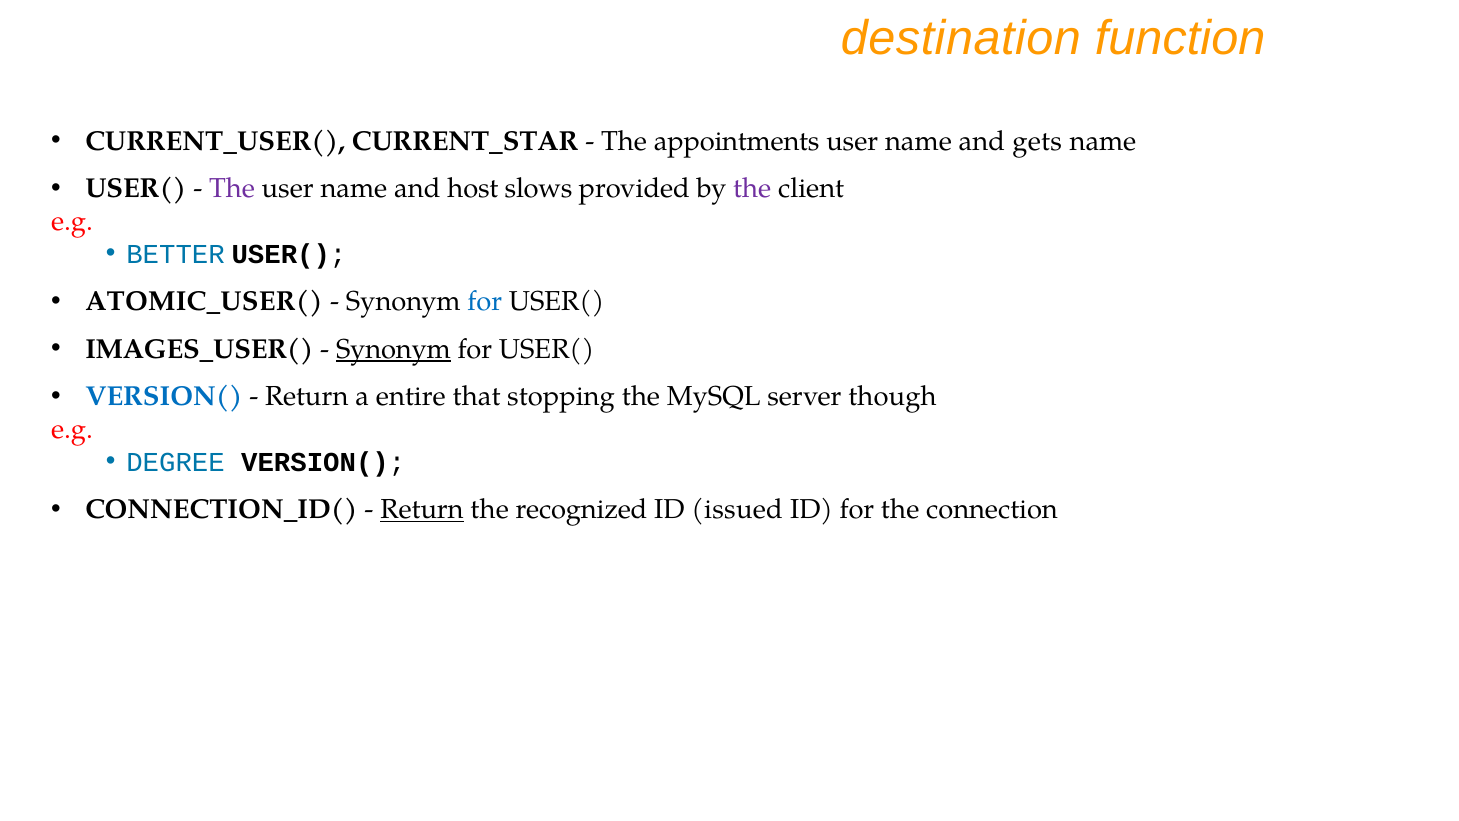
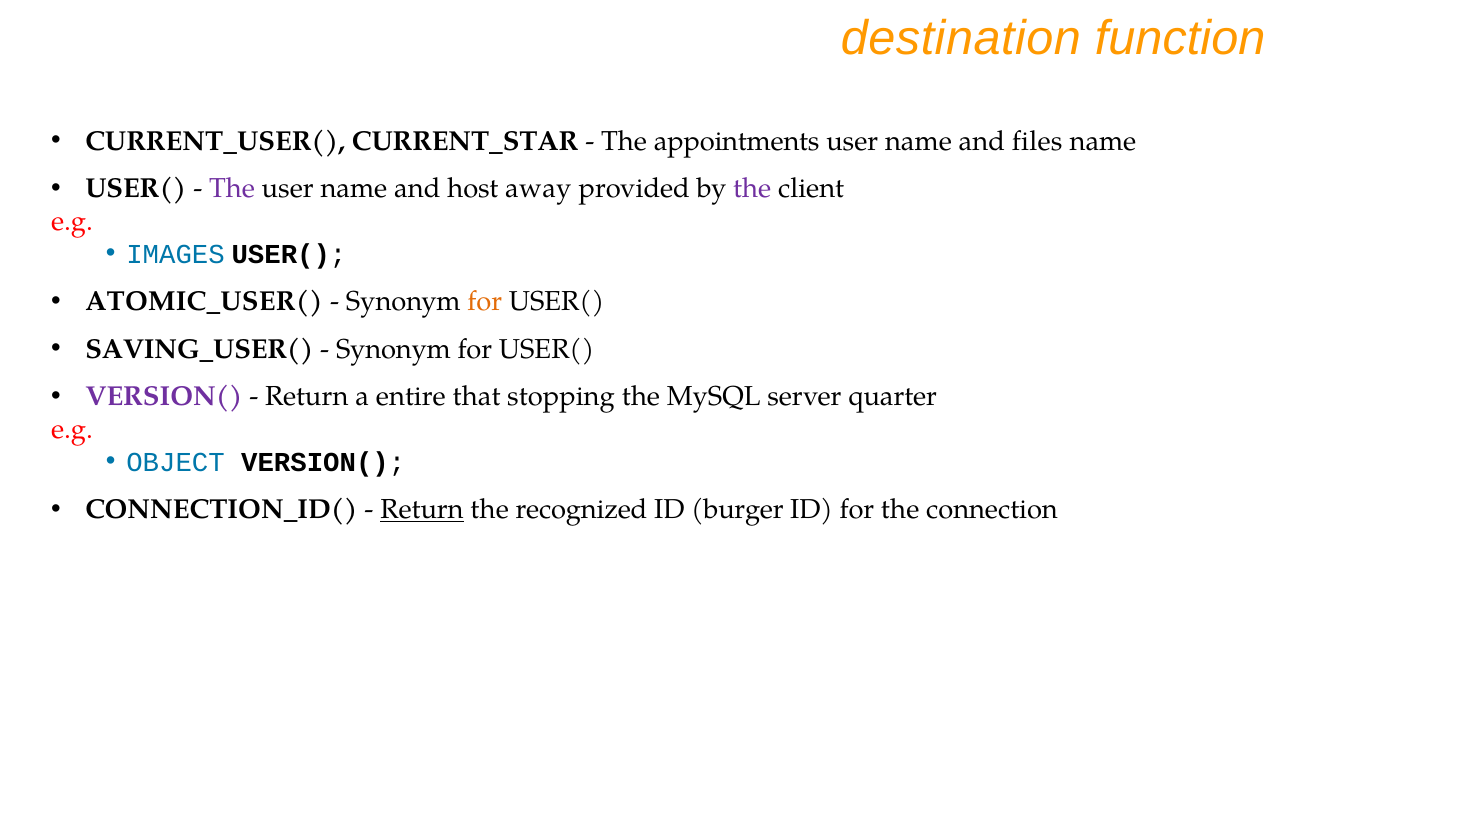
gets: gets -> files
slows: slows -> away
BETTER: BETTER -> IMAGES
for at (485, 302) colour: blue -> orange
IMAGES_USER(: IMAGES_USER( -> SAVING_USER(
Synonym at (393, 349) underline: present -> none
VERSION( at (164, 396) colour: blue -> purple
though: though -> quarter
DEGREE: DEGREE -> OBJECT
issued: issued -> burger
